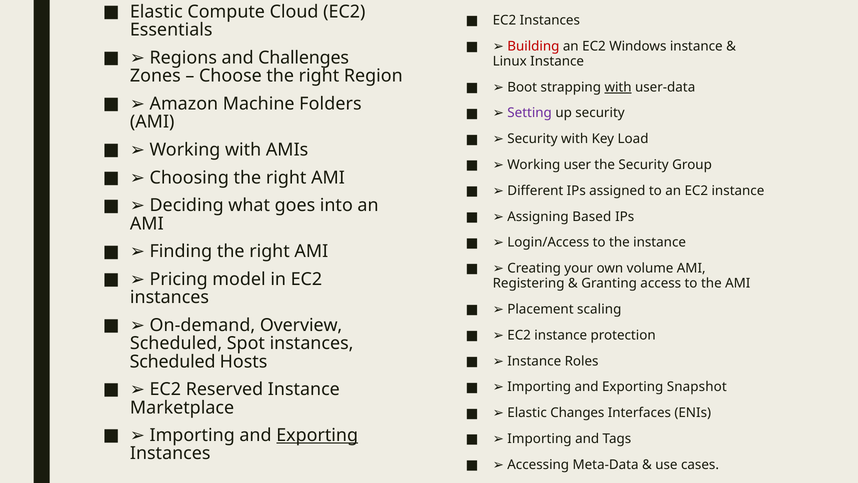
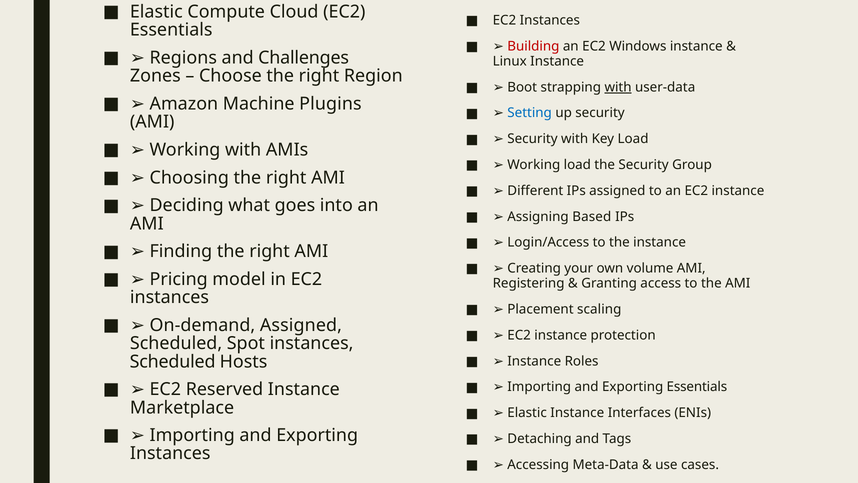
Folders: Folders -> Plugins
Setting colour: purple -> blue
Working user: user -> load
On-demand Overview: Overview -> Assigned
Exporting Snapshot: Snapshot -> Essentials
Elastic Changes: Changes -> Instance
Exporting at (317, 435) underline: present -> none
Importing at (539, 438): Importing -> Detaching
